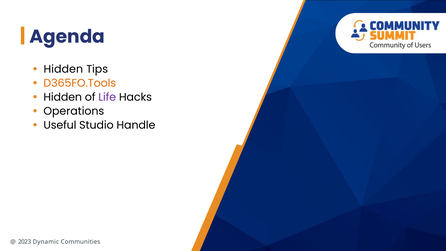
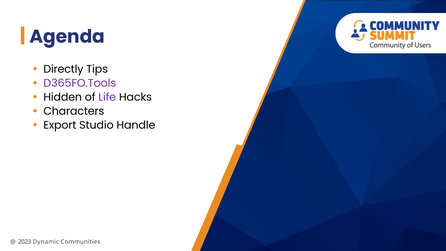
Hidden at (63, 69): Hidden -> Directly
D365FO.Tools colour: orange -> purple
Operations: Operations -> Characters
Useful: Useful -> Export
